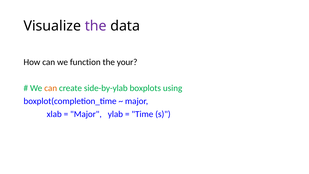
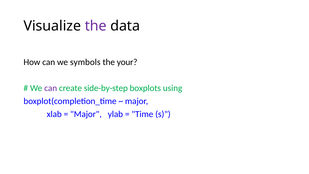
function: function -> symbols
can at (51, 88) colour: orange -> purple
side-by-ylab: side-by-ylab -> side-by-step
